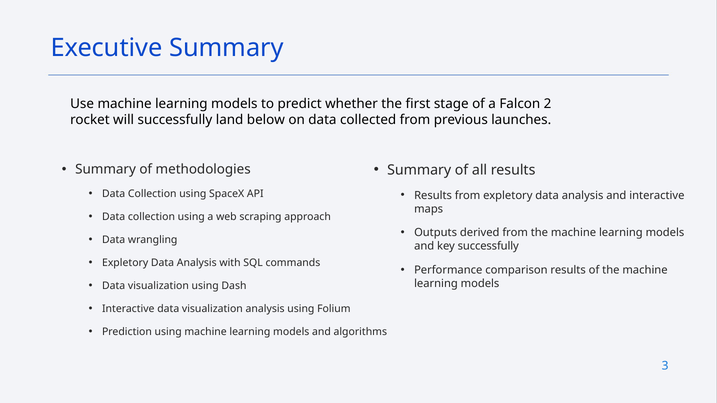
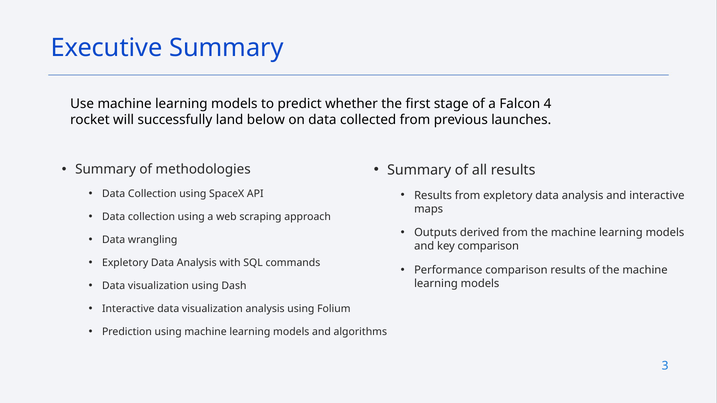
2: 2 -> 4
key successfully: successfully -> comparison
